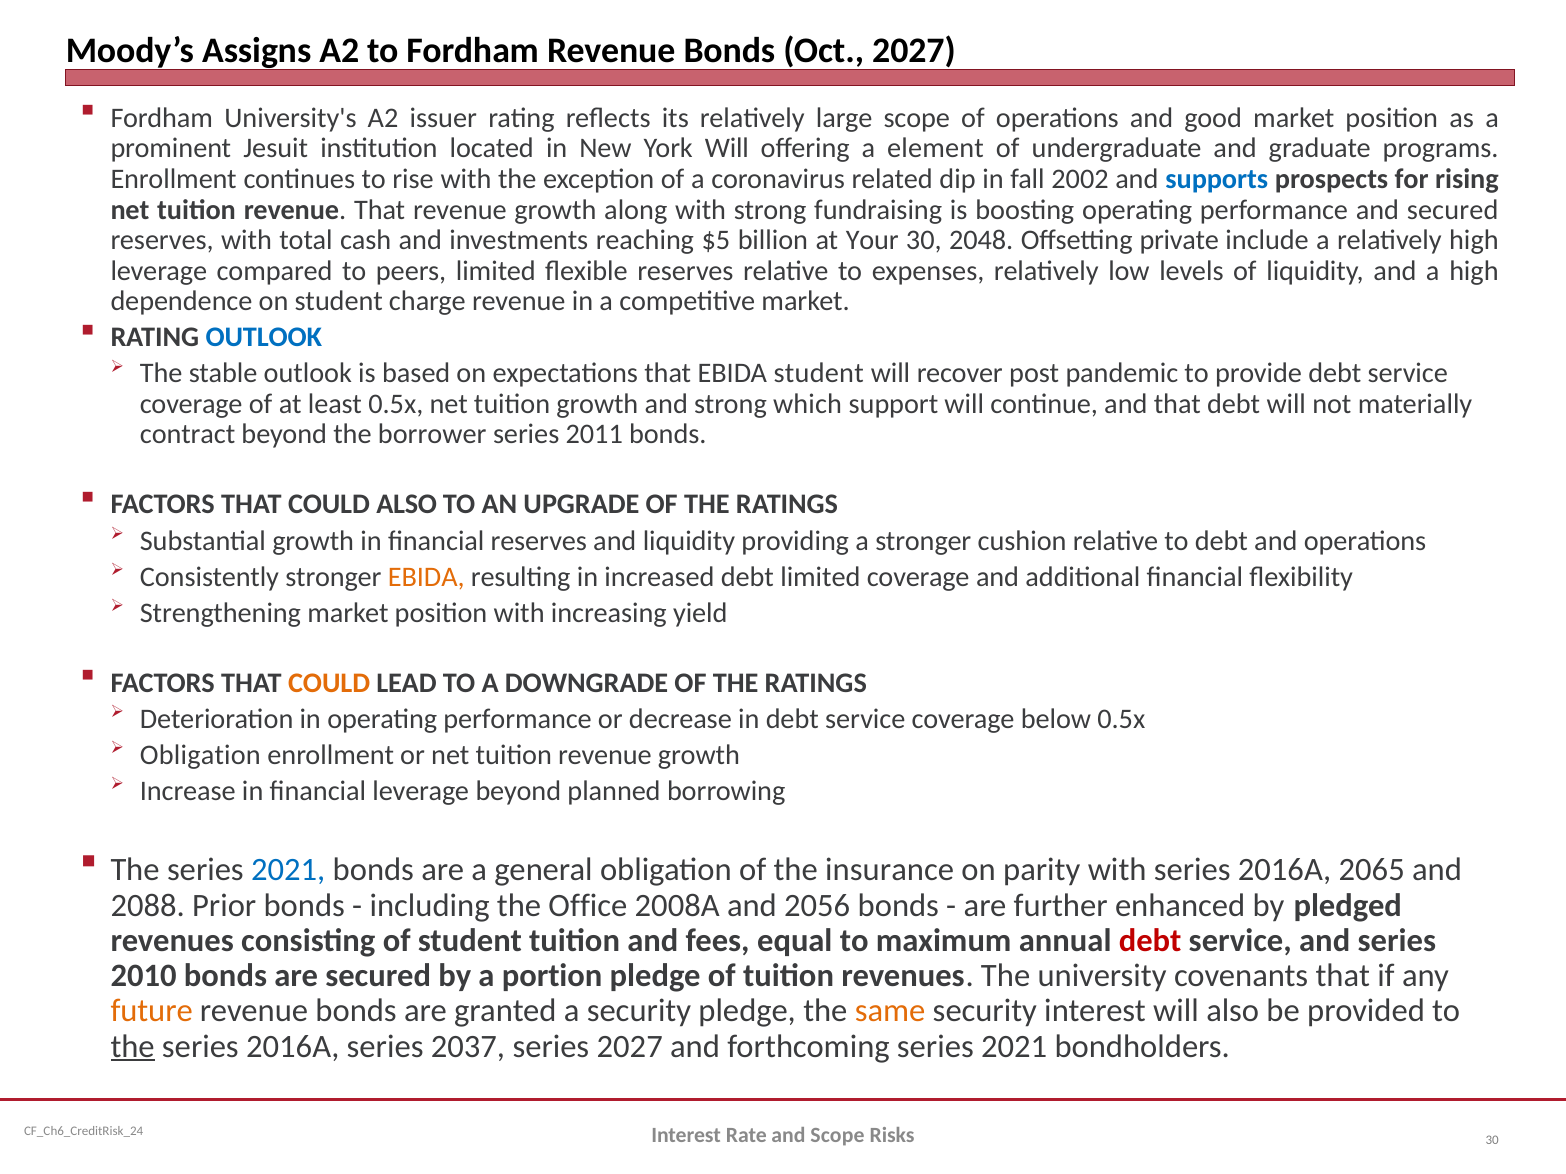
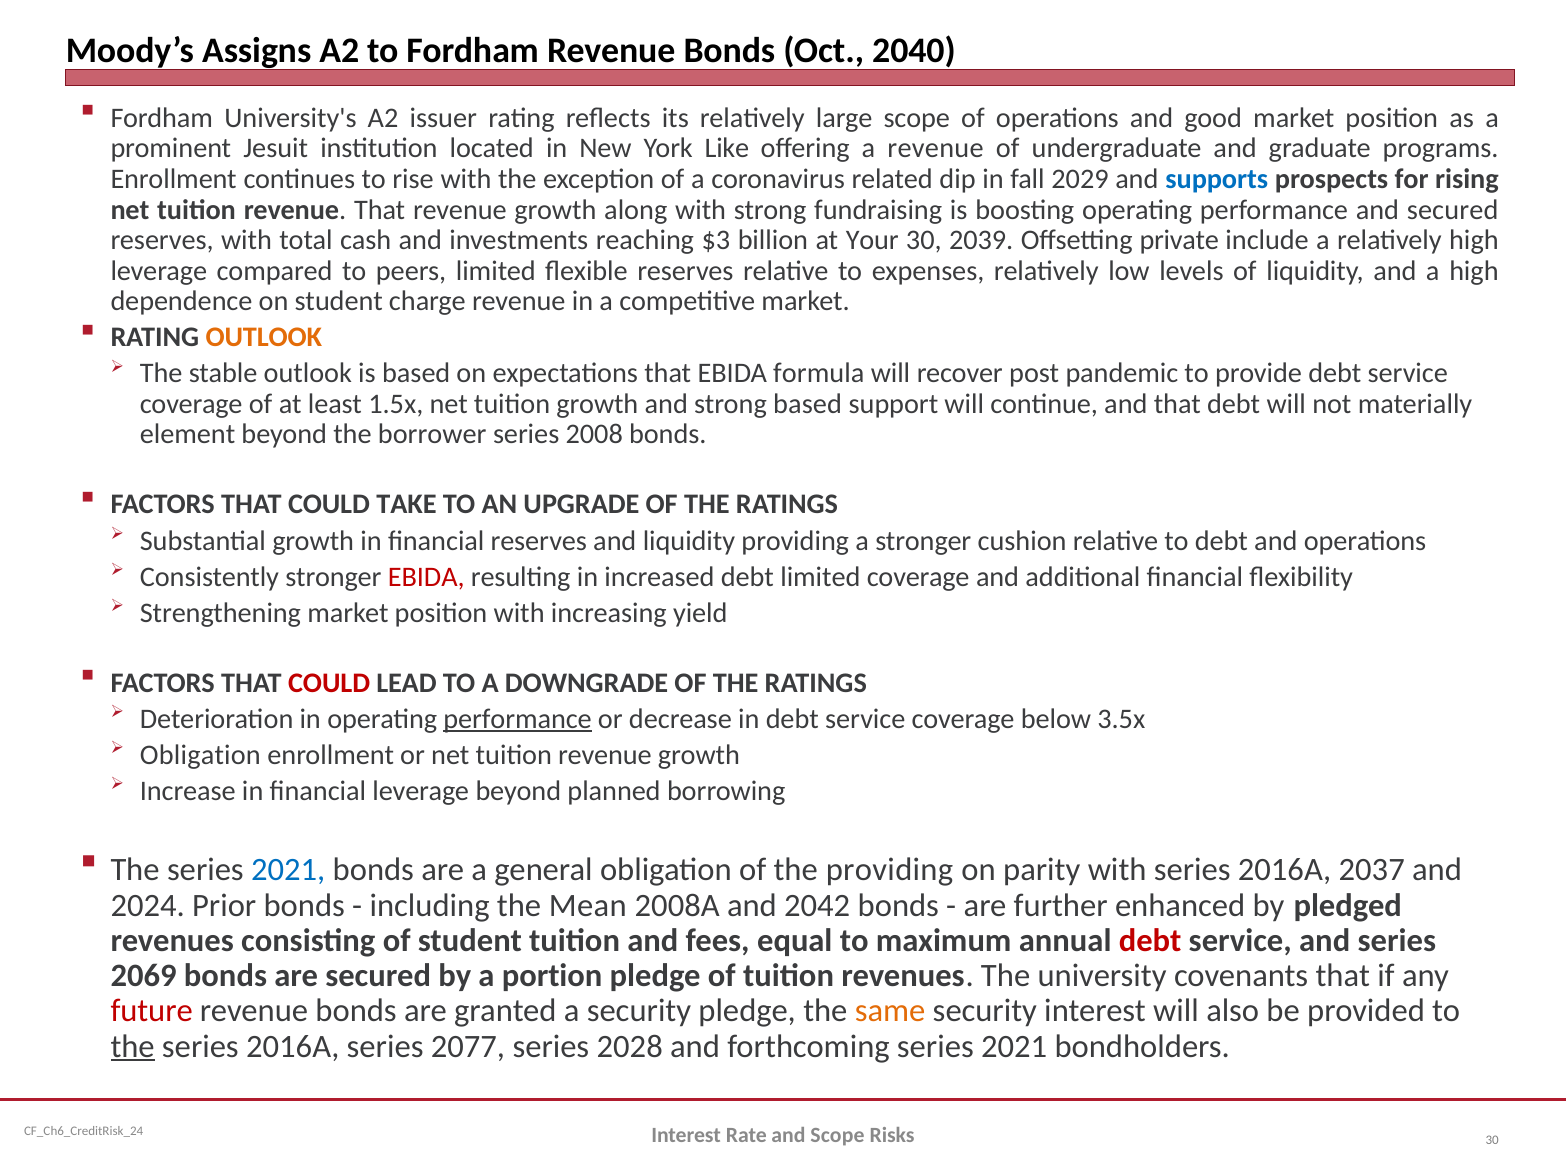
Oct 2027: 2027 -> 2040
York Will: Will -> Like
a element: element -> revenue
2002: 2002 -> 2029
$5: $5 -> $3
2048: 2048 -> 2039
OUTLOOK at (264, 338) colour: blue -> orange
EBIDA student: student -> formula
least 0.5x: 0.5x -> 1.5x
strong which: which -> based
contract: contract -> element
2011: 2011 -> 2008
COULD ALSO: ALSO -> TAKE
EBIDA at (426, 577) colour: orange -> red
COULD at (329, 683) colour: orange -> red
performance at (518, 719) underline: none -> present
below 0.5x: 0.5x -> 3.5x
the insurance: insurance -> providing
2065: 2065 -> 2037
2088: 2088 -> 2024
Office: Office -> Mean
2056: 2056 -> 2042
2010: 2010 -> 2069
future colour: orange -> red
2037: 2037 -> 2077
series 2027: 2027 -> 2028
